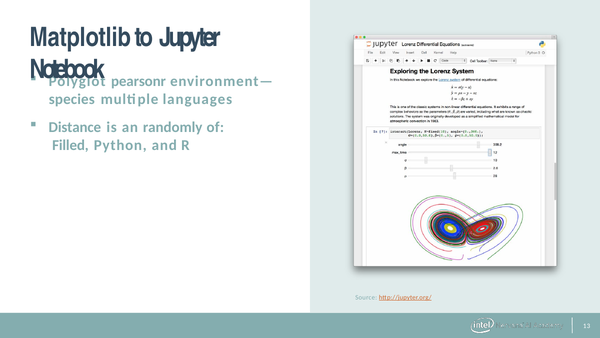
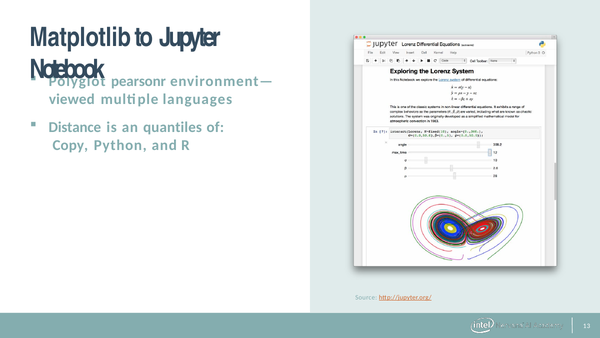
species: species -> viewed
randomly: randomly -> quantiles
Filled: Filled -> Copy
